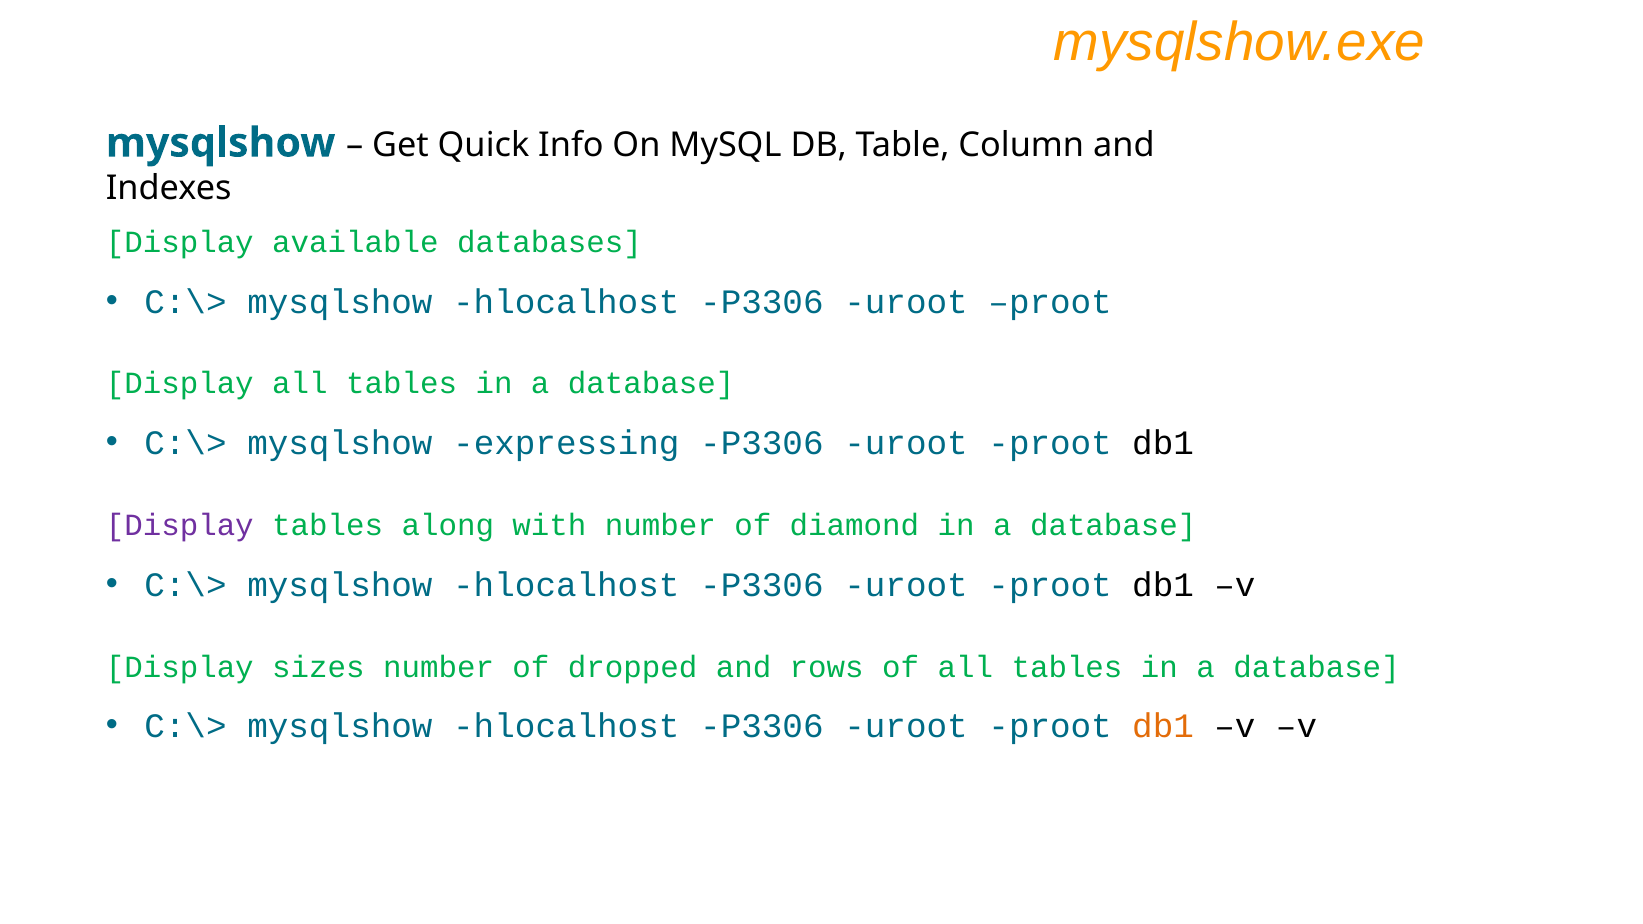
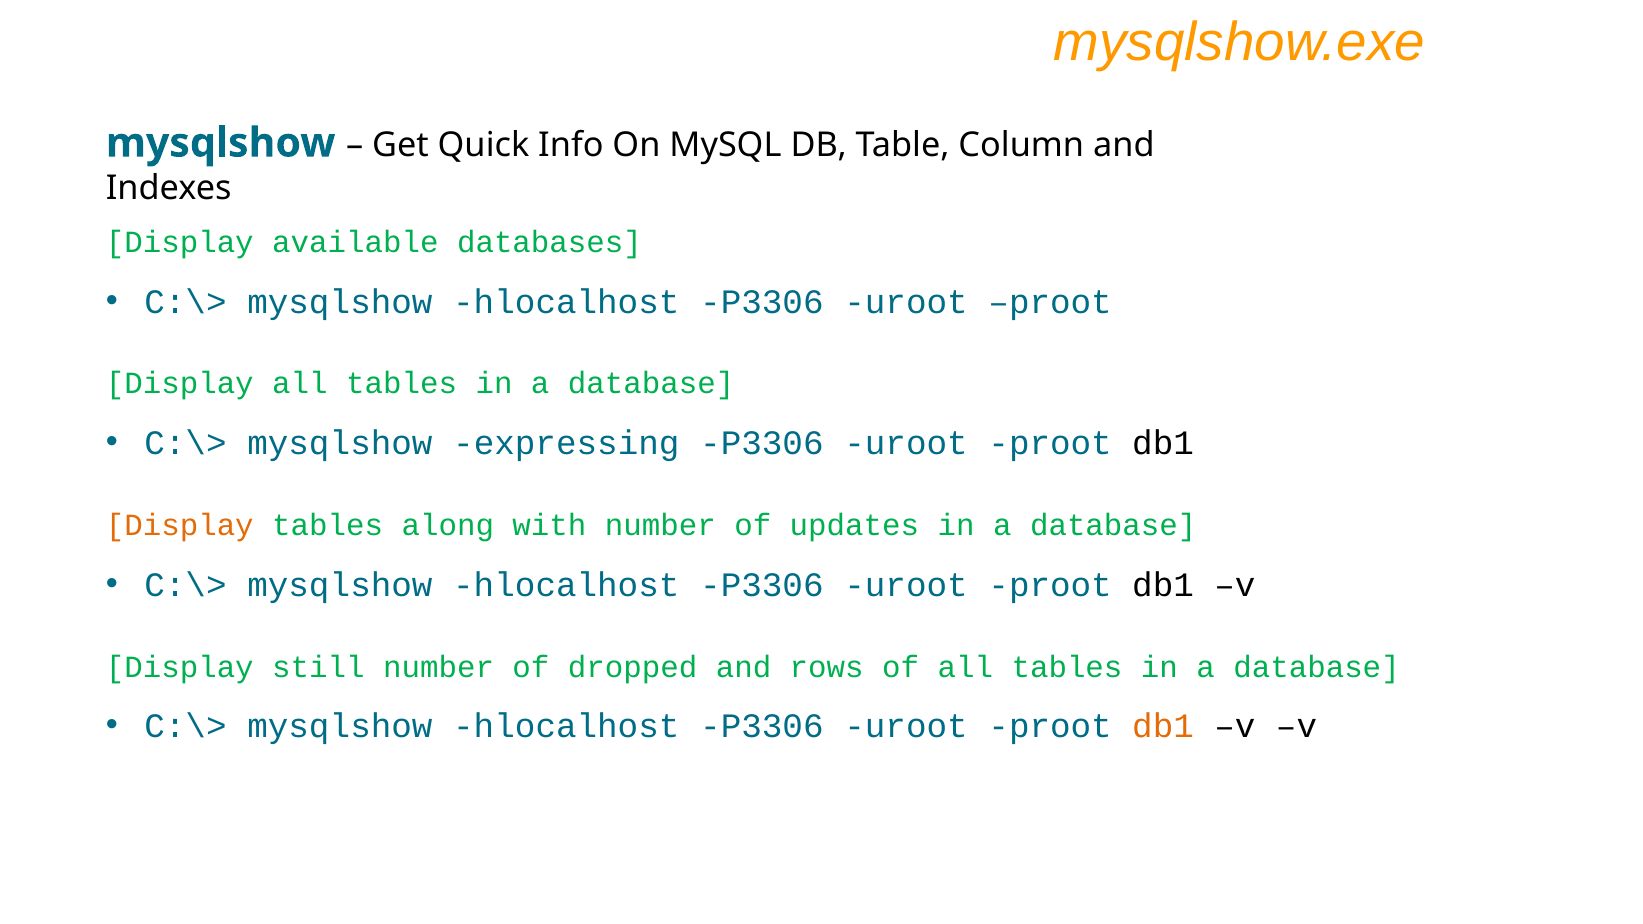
Display at (180, 525) colour: purple -> orange
diamond: diamond -> updates
sizes: sizes -> still
